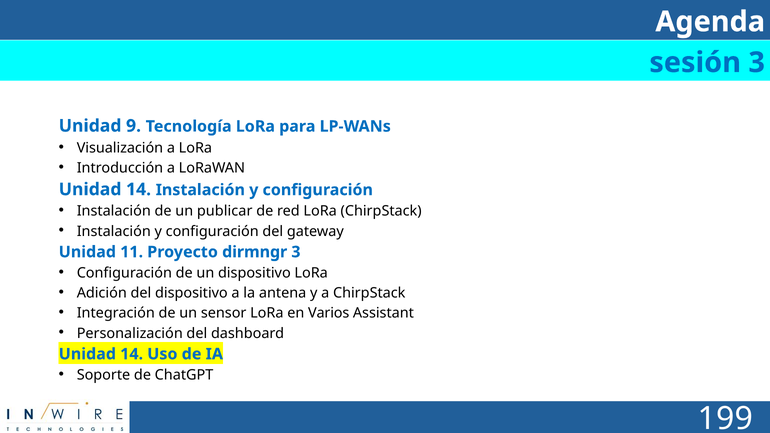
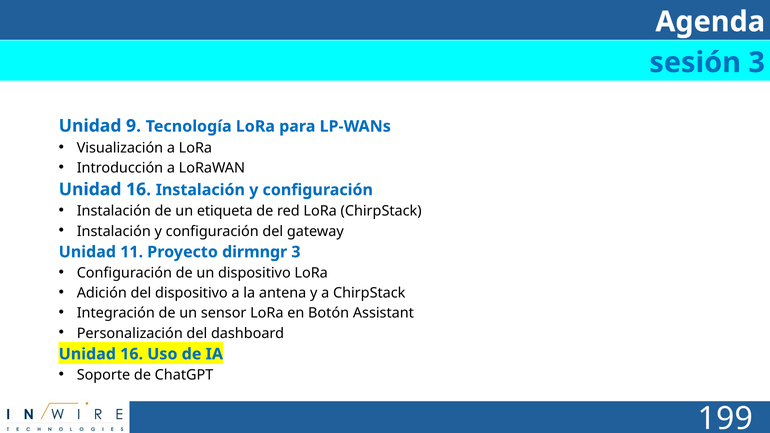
14 at (139, 189): 14 -> 16
publicar: publicar -> etiqueta
Varios: Varios -> Botón
14 at (132, 354): 14 -> 16
